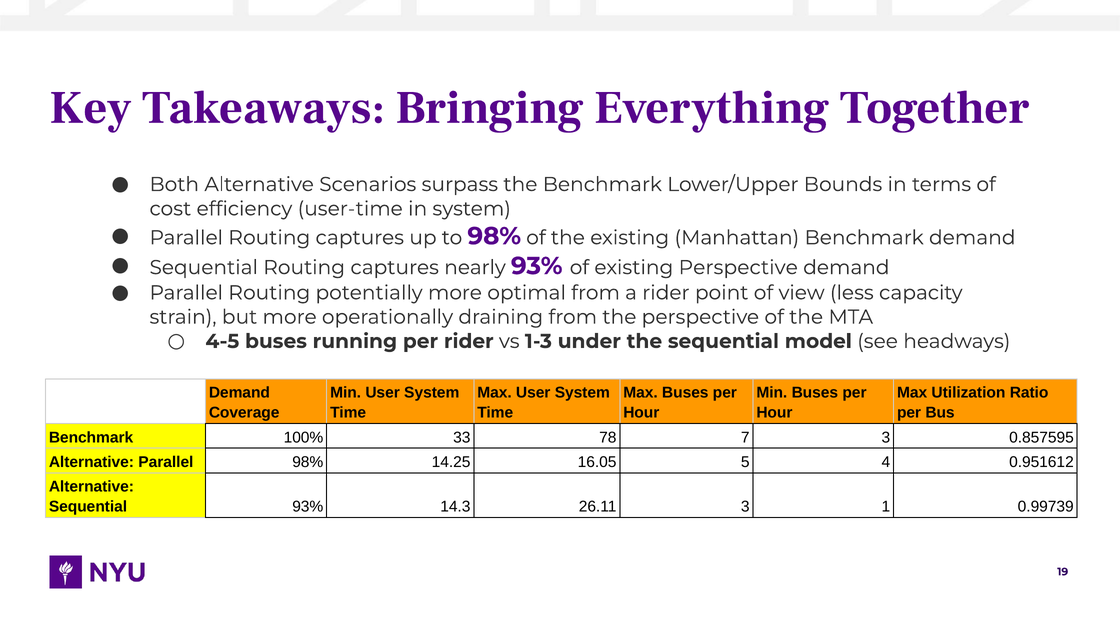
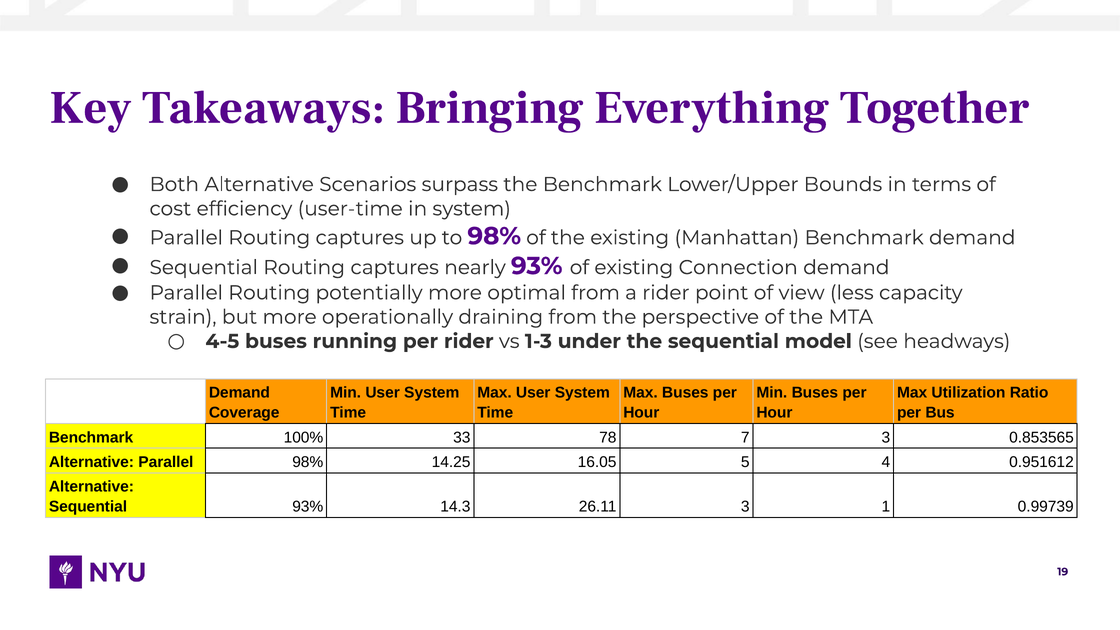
existing Perspective: Perspective -> Connection
0.857595: 0.857595 -> 0.853565
